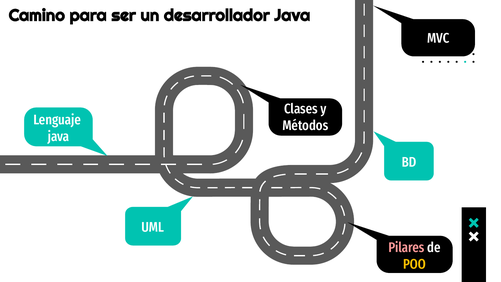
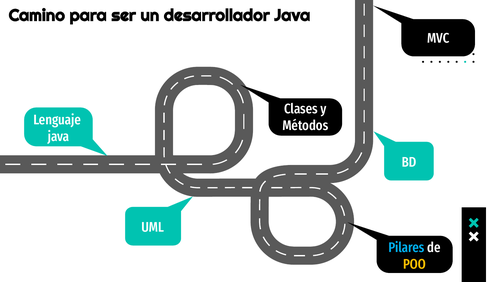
Pilares colour: pink -> light blue
